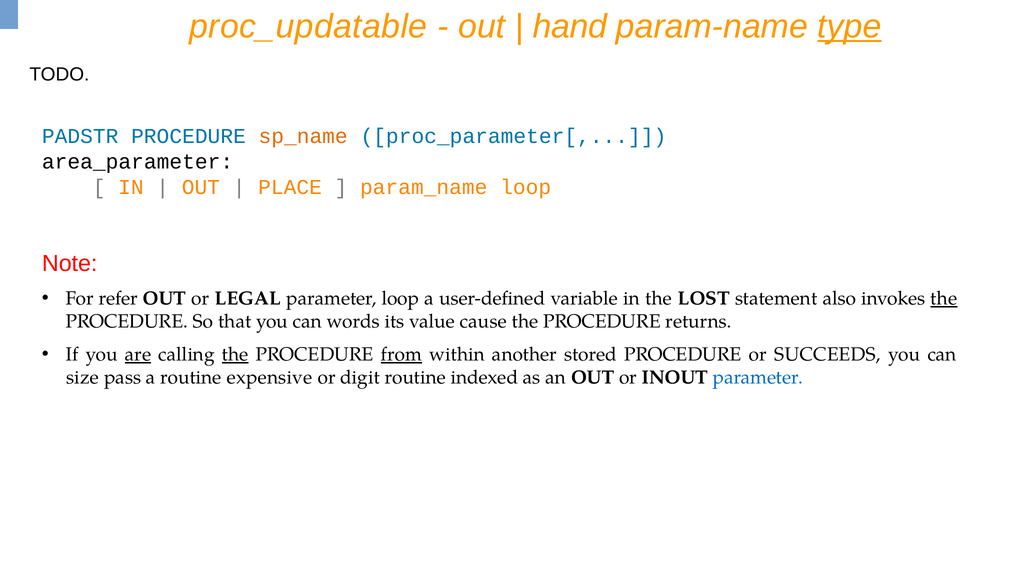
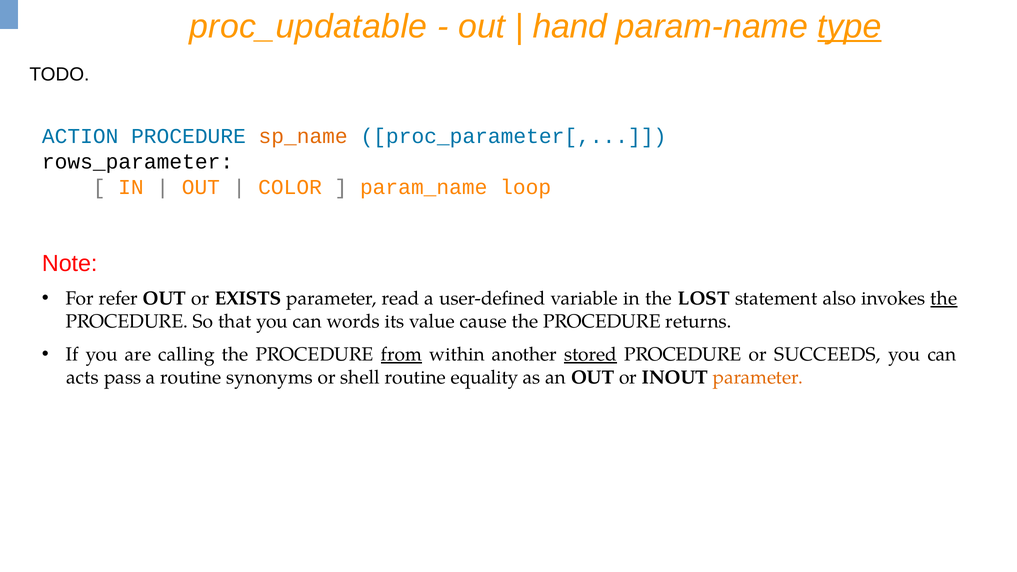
PADSTR: PADSTR -> ACTION
area_parameter: area_parameter -> rows_parameter
PLACE: PLACE -> COLOR
LEGAL: LEGAL -> EXISTS
parameter loop: loop -> read
are underline: present -> none
the at (235, 355) underline: present -> none
stored underline: none -> present
size: size -> acts
expensive: expensive -> synonyms
digit: digit -> shell
indexed: indexed -> equality
parameter at (758, 377) colour: blue -> orange
